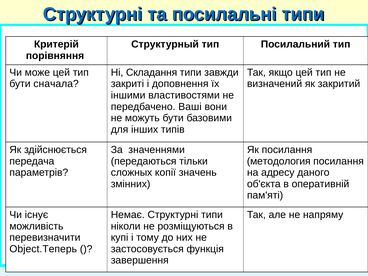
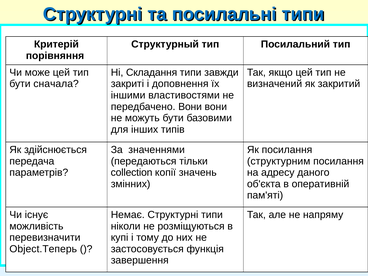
передбачено Ваші: Ваші -> Вони
методология: методология -> структурним
сложных: сложных -> collection
